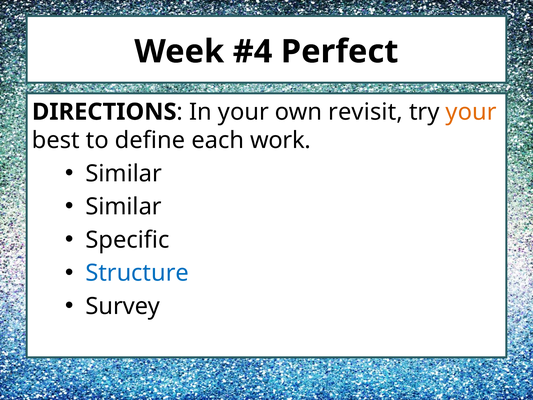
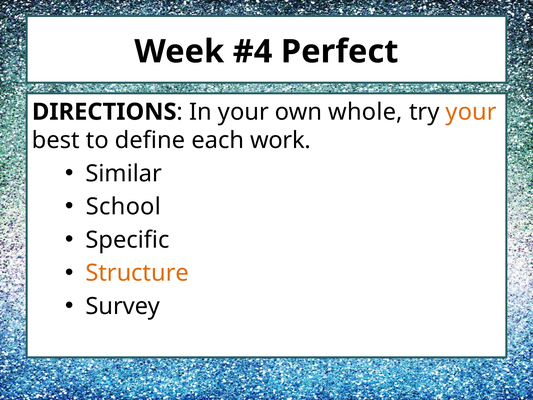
revisit: revisit -> whole
Similar at (124, 207): Similar -> School
Structure colour: blue -> orange
